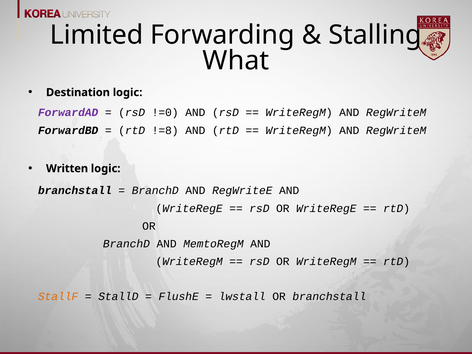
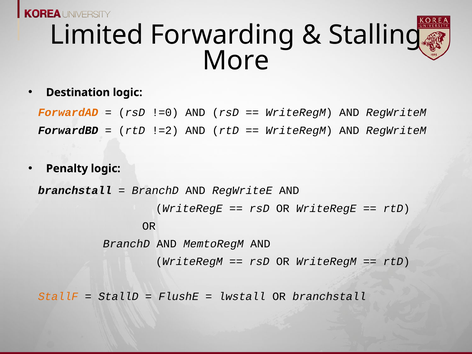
What: What -> More
ForwardAD colour: purple -> orange
!=8: !=8 -> !=2
Written: Written -> Penalty
